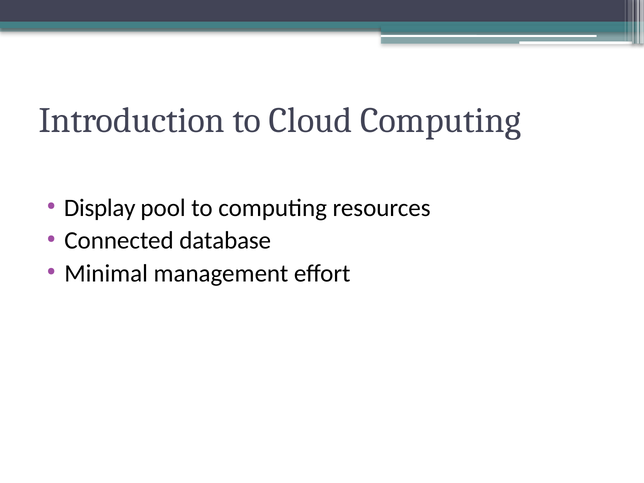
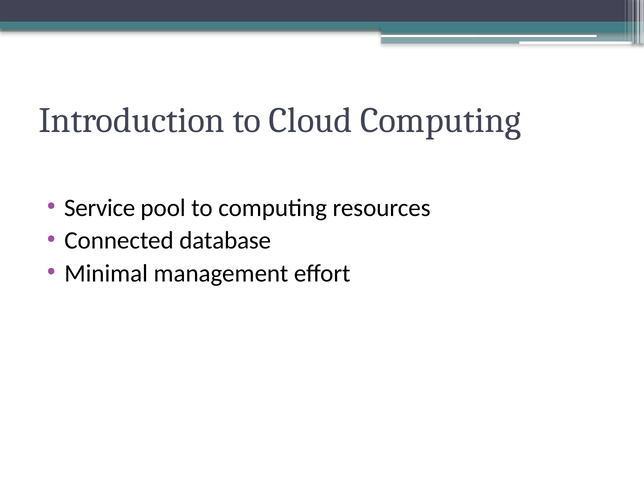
Display: Display -> Service
